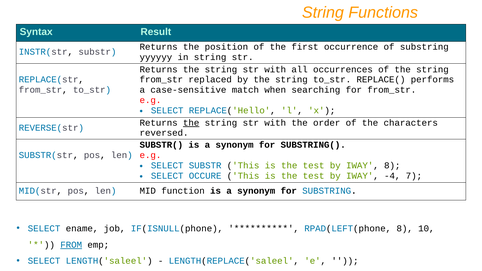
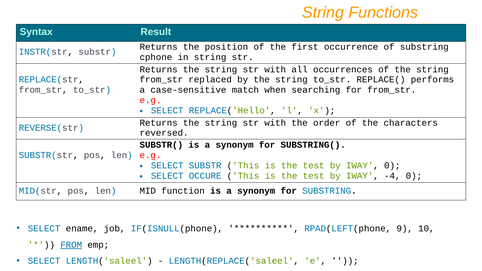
yyyyyy: yyyyyy -> cphone
the at (191, 123) underline: present -> none
IWAY 8: 8 -> 0
-4 7: 7 -> 0
RPAD(LEFT(phone 8: 8 -> 9
